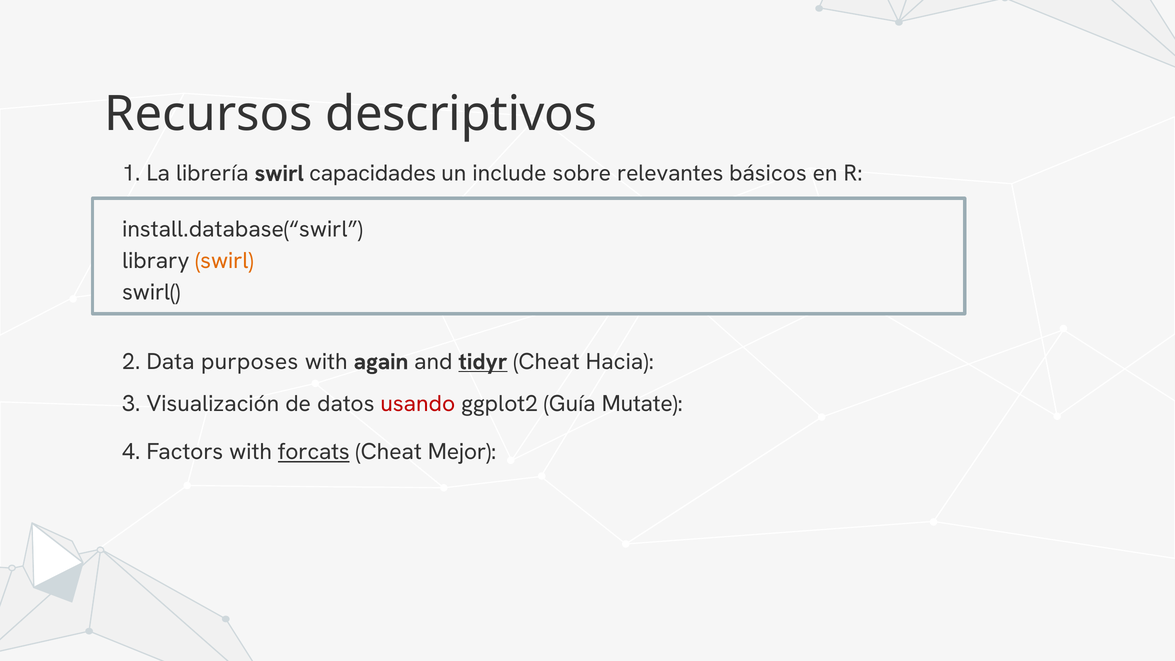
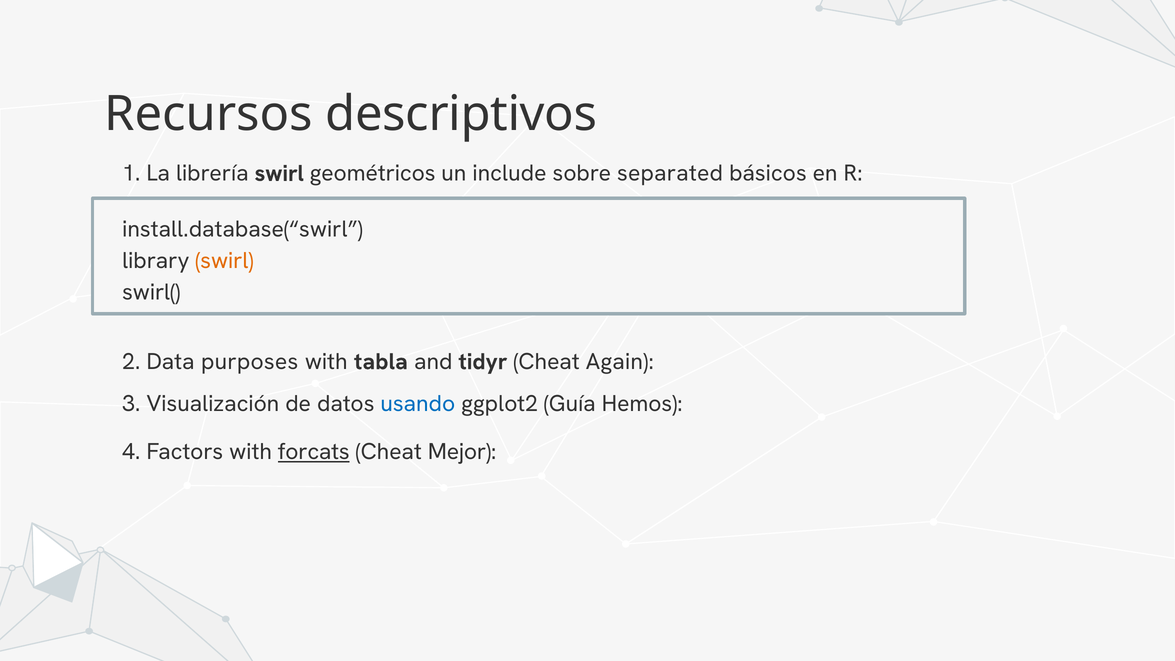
capacidades: capacidades -> geométricos
relevantes: relevantes -> separated
again: again -> tabla
tidyr underline: present -> none
Hacia: Hacia -> Again
usando colour: red -> blue
Mutate: Mutate -> Hemos
